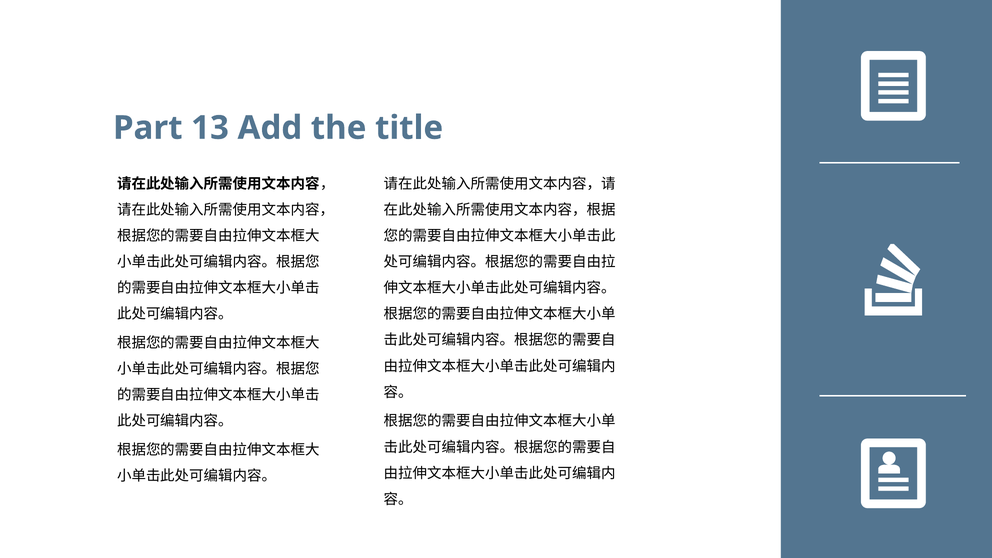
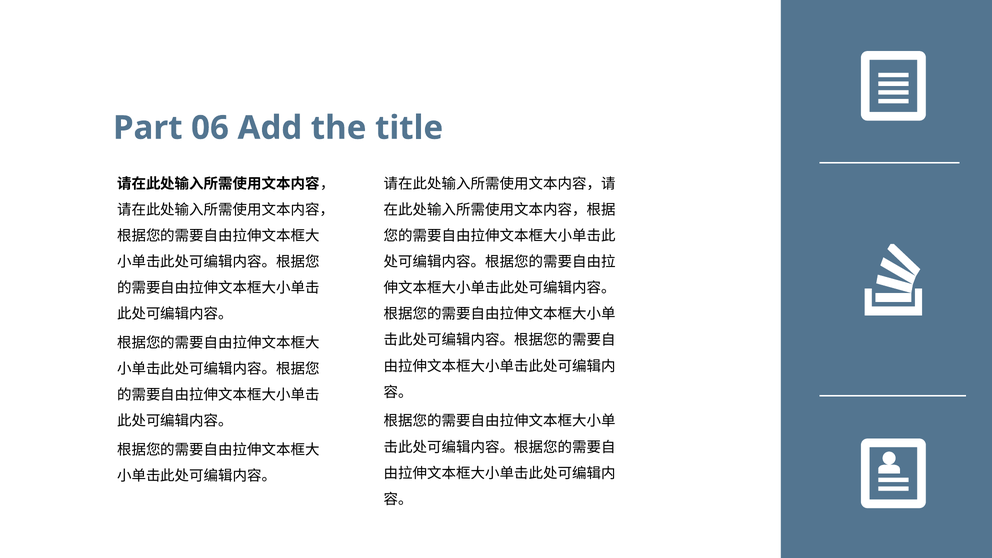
13: 13 -> 06
